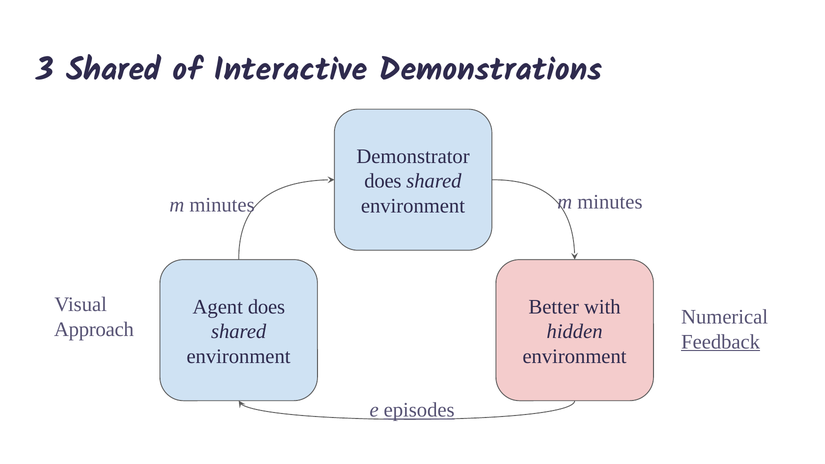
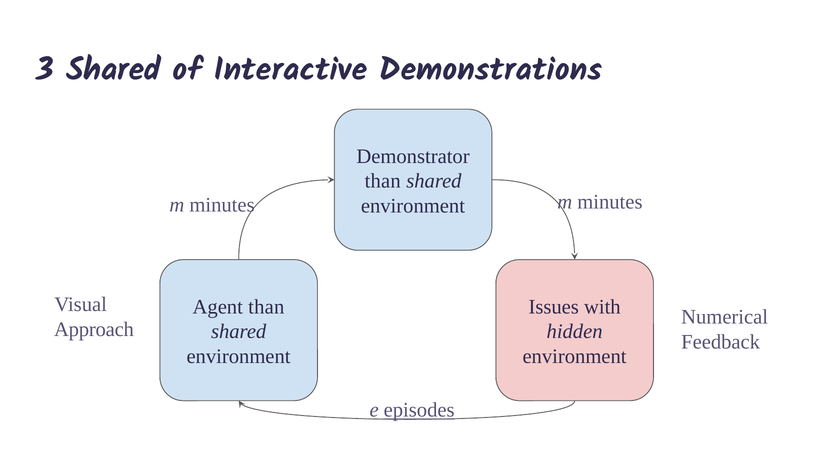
does at (383, 181): does -> than
Agent does: does -> than
Better: Better -> Issues
Feedback underline: present -> none
